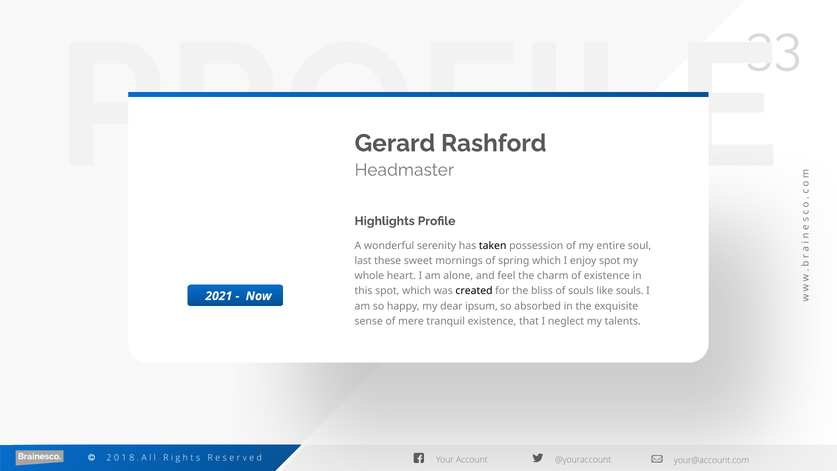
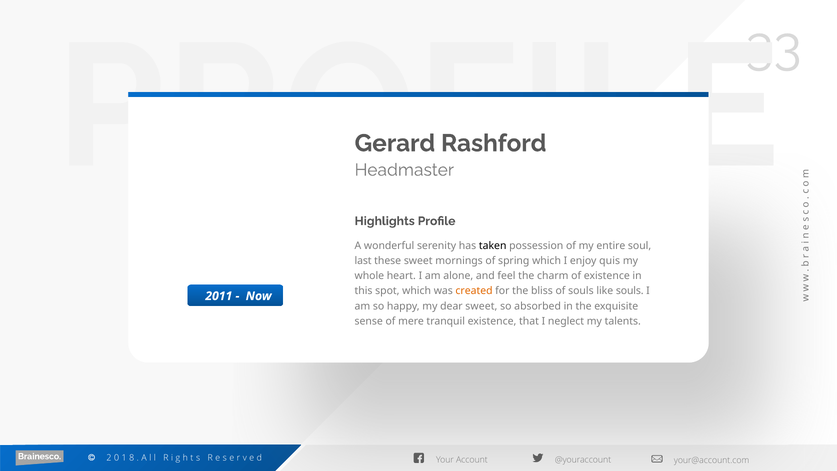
enjoy spot: spot -> quis
created colour: black -> orange
2021: 2021 -> 2011
dear ipsum: ipsum -> sweet
